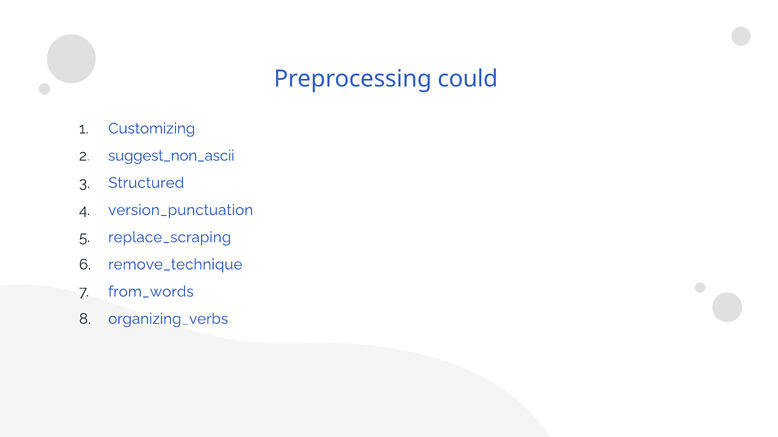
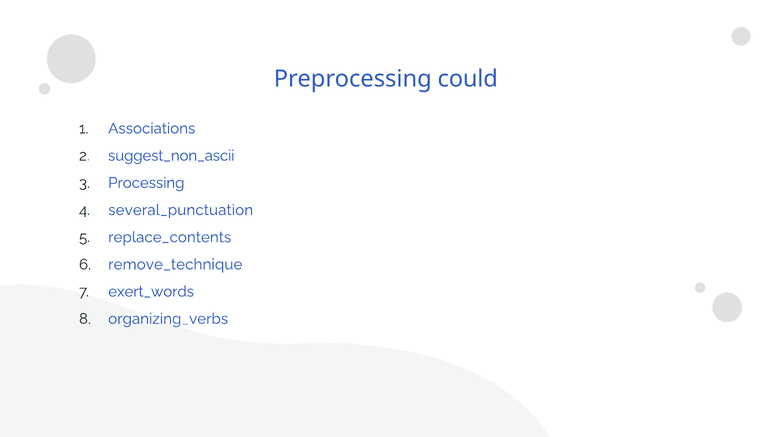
Customizing: Customizing -> Associations
Structured: Structured -> Processing
version_punctuation: version_punctuation -> several_punctuation
replace_scraping: replace_scraping -> replace_contents
from_words: from_words -> exert_words
